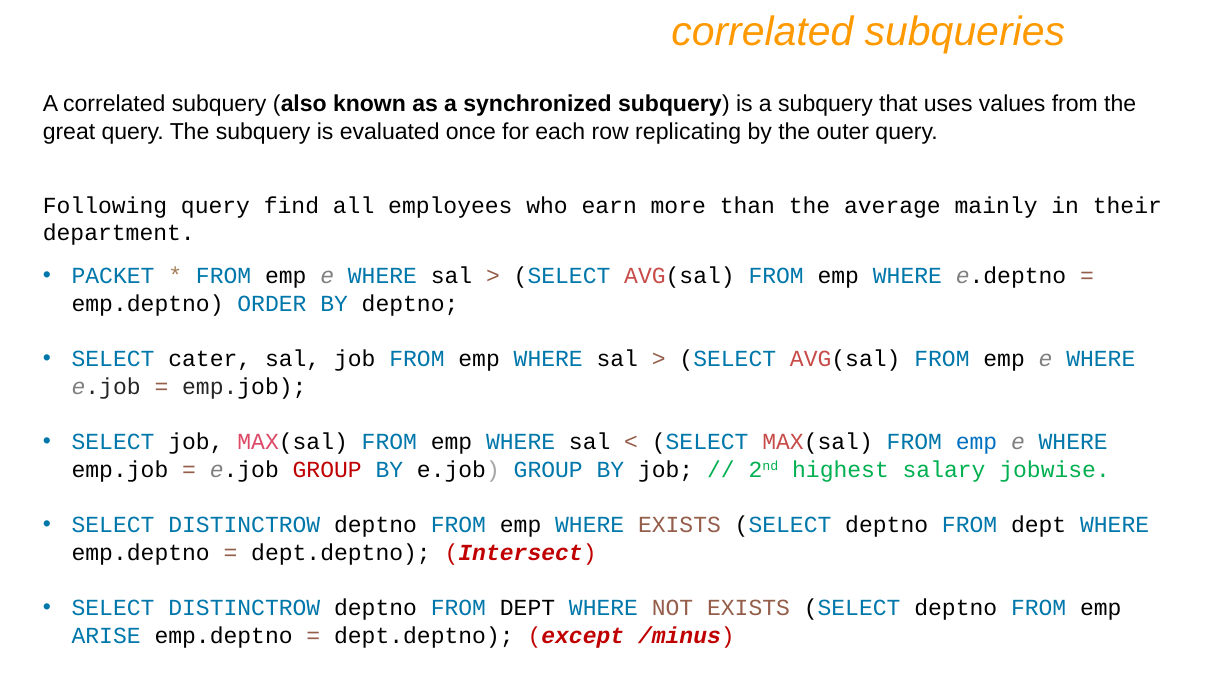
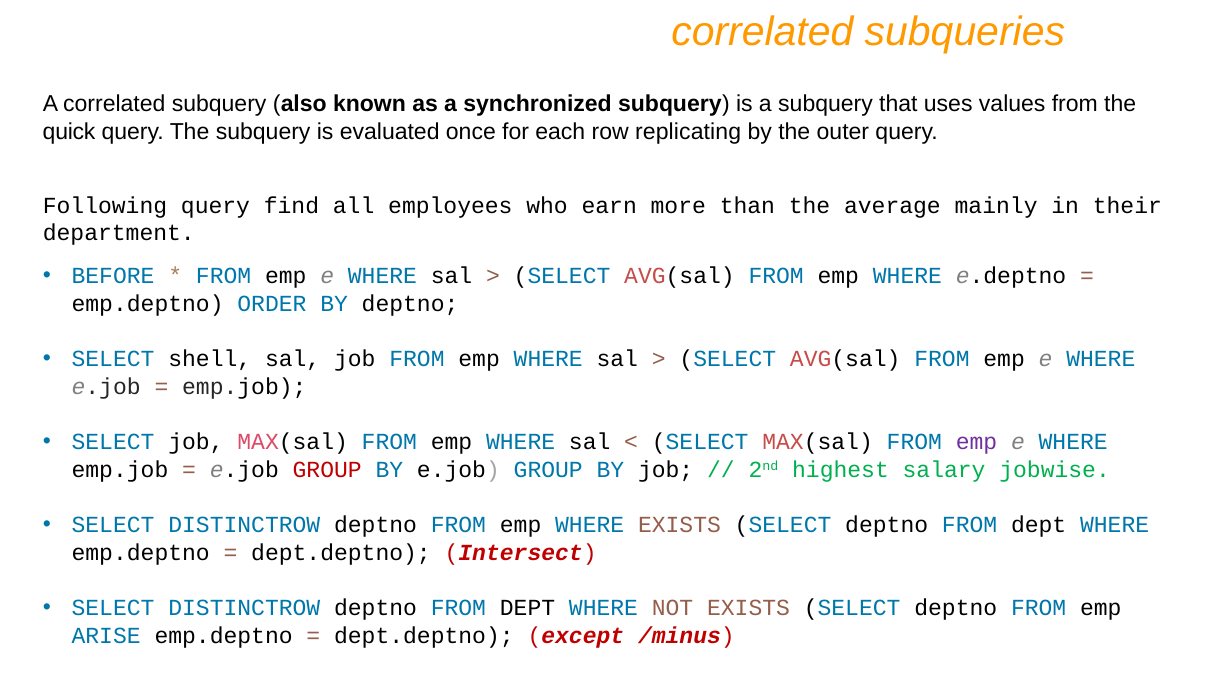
great: great -> quick
PACKET: PACKET -> BEFORE
cater: cater -> shell
emp at (976, 442) colour: blue -> purple
